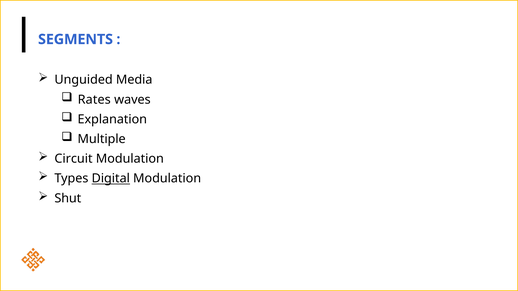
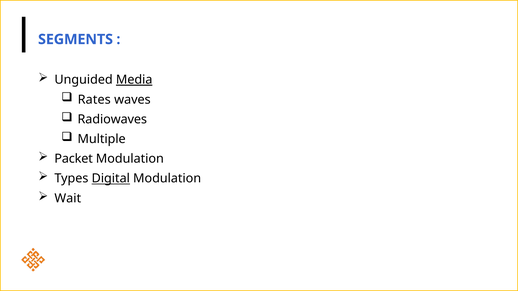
Media underline: none -> present
Explanation: Explanation -> Radiowaves
Circuit: Circuit -> Packet
Shut: Shut -> Wait
